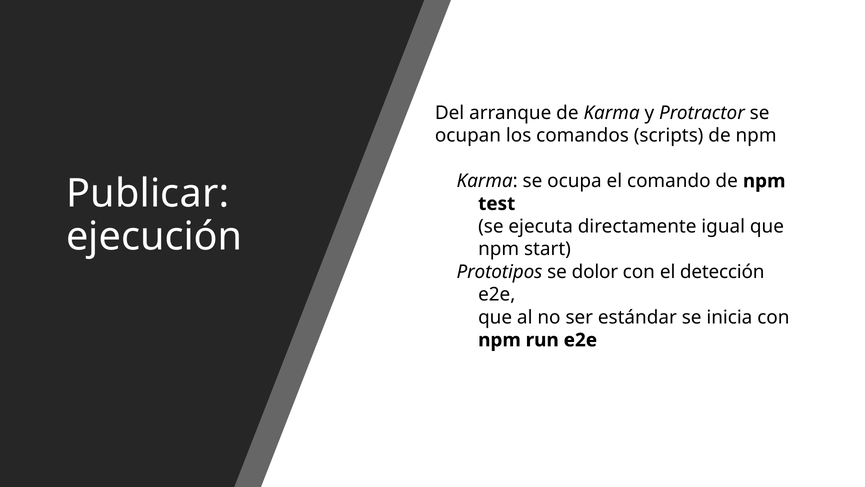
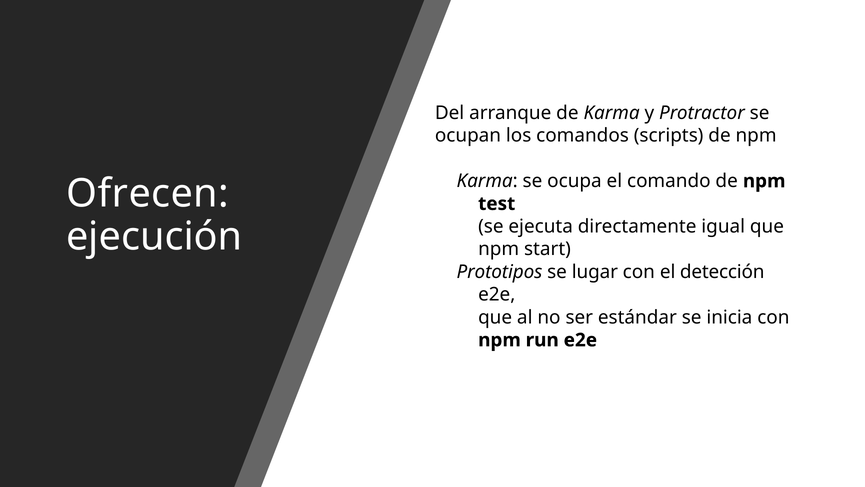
Publicar: Publicar -> Ofrecen
dolor: dolor -> lugar
